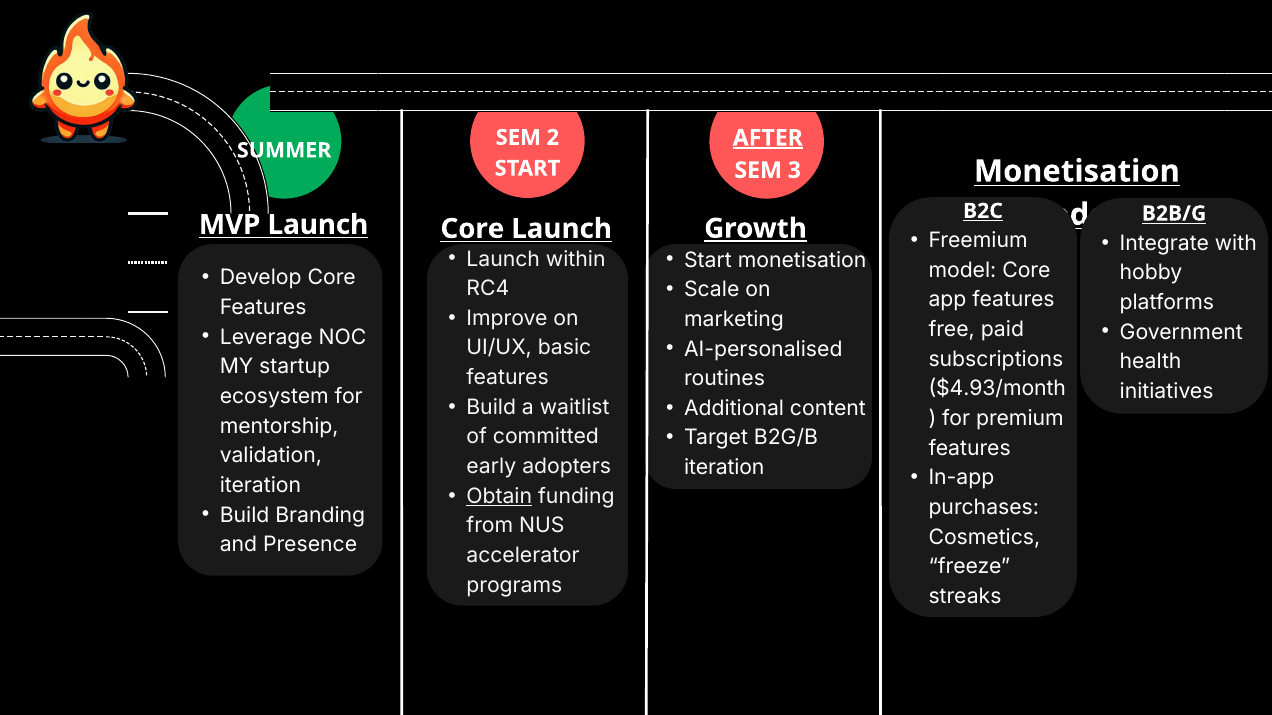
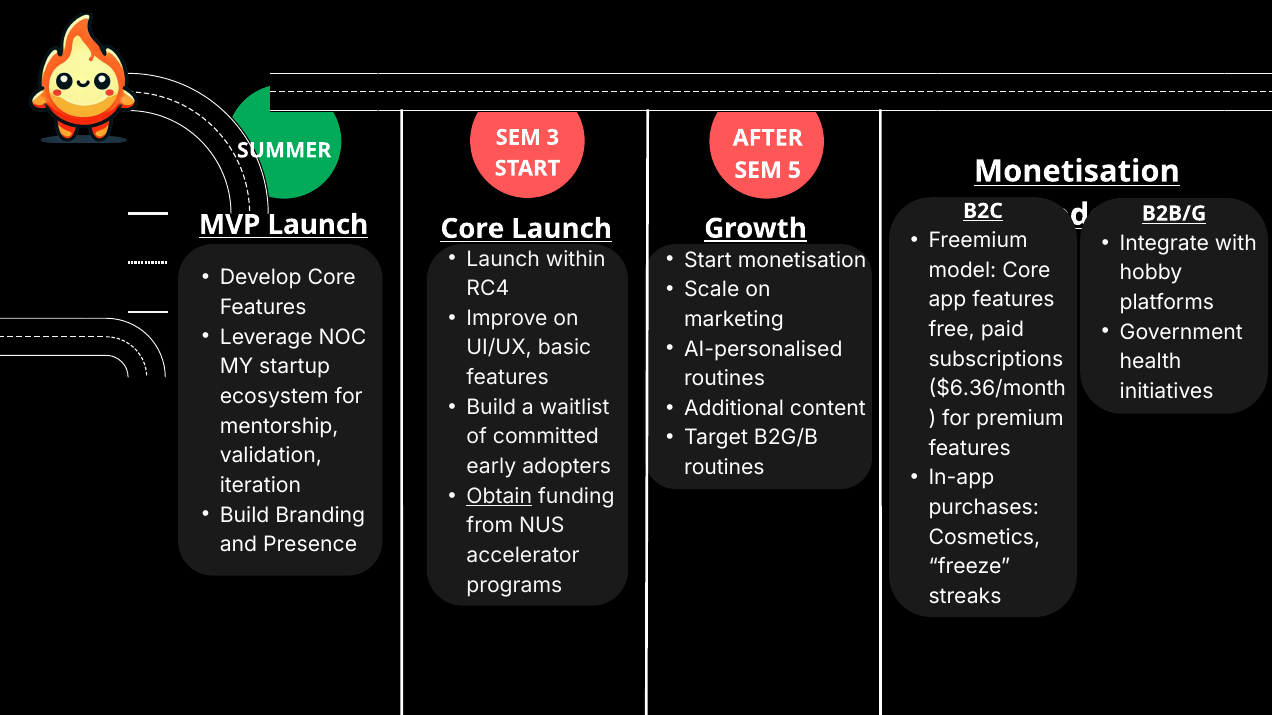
2: 2 -> 3
AFTER underline: present -> none
3: 3 -> 5
$4.93/month: $4.93/month -> $6.36/month
iteration at (724, 468): iteration -> routines
